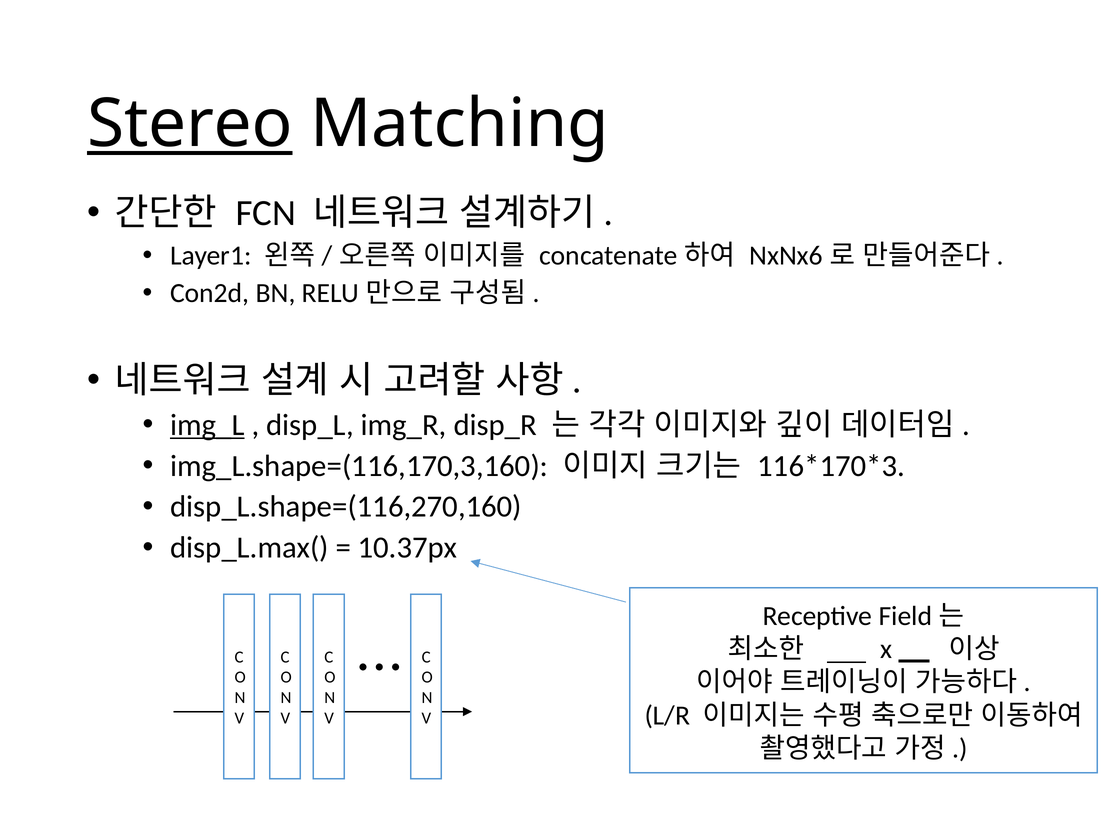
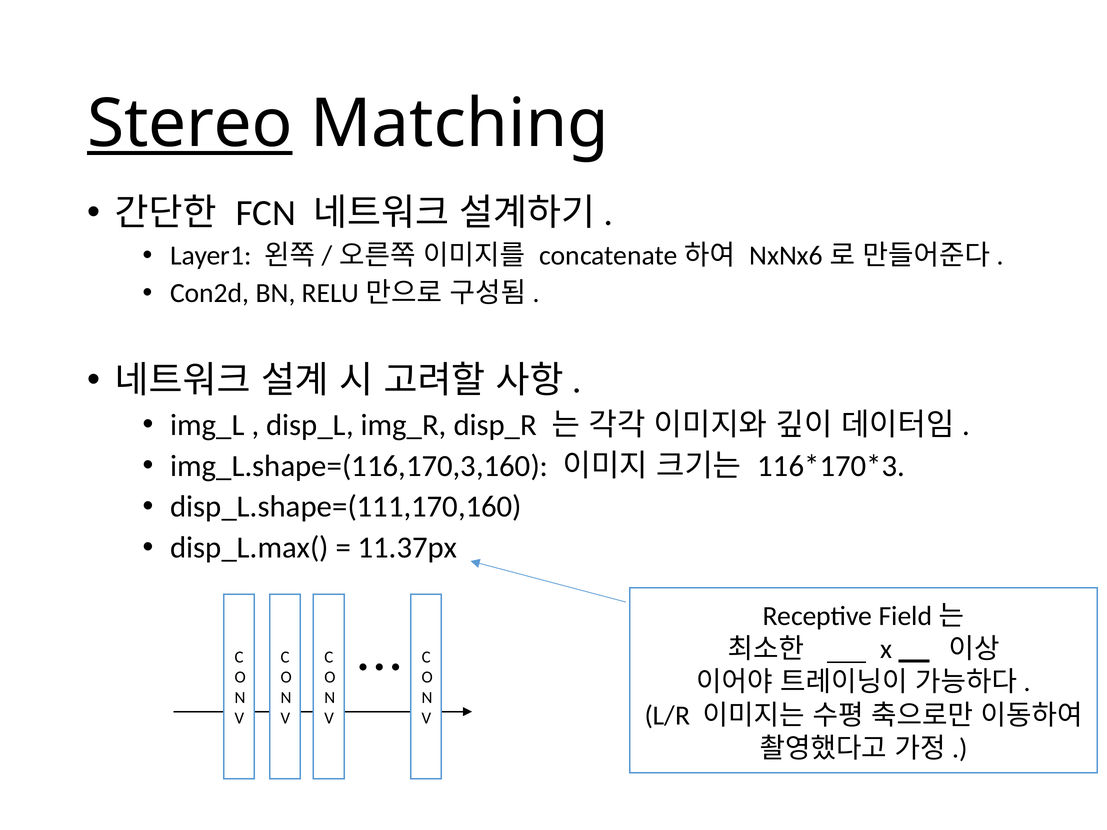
img_L underline: present -> none
disp_L.shape=(116,270,160: disp_L.shape=(116,270,160 -> disp_L.shape=(111,170,160
10.37px: 10.37px -> 11.37px
